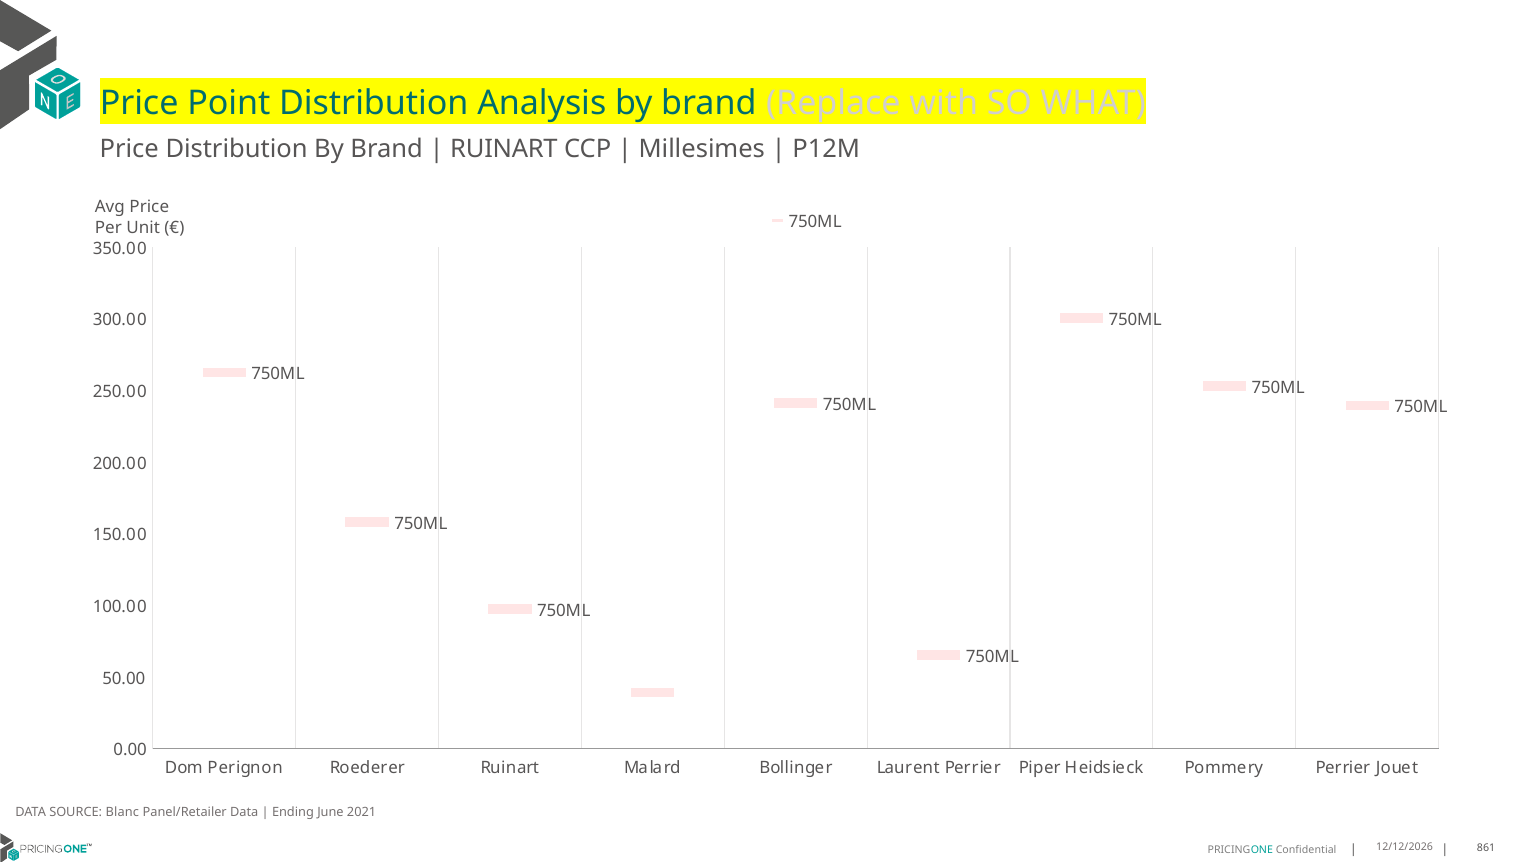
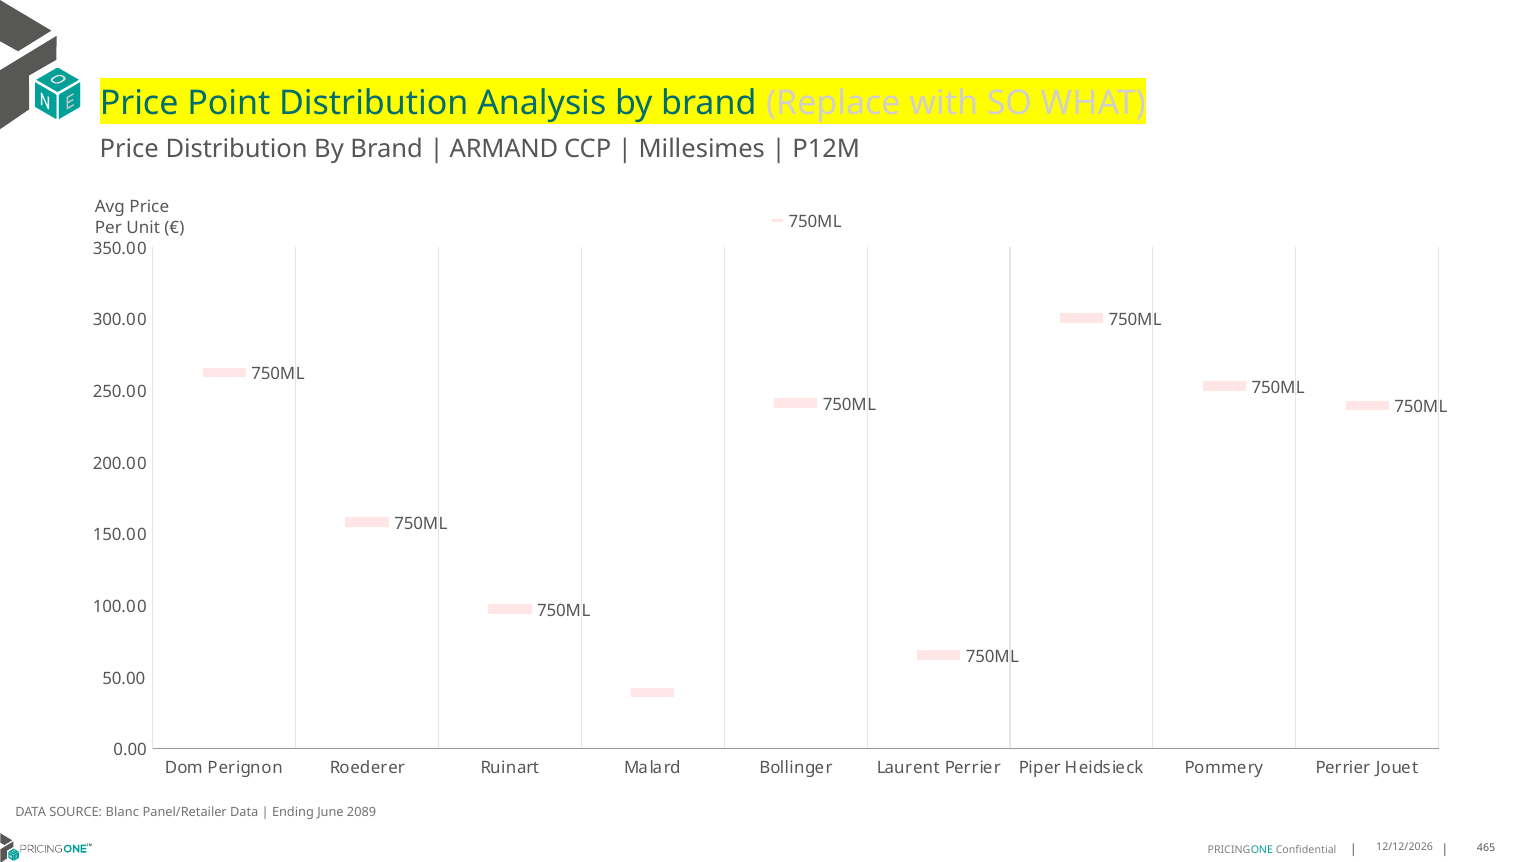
RUINART at (504, 149): RUINART -> ARMAND
2021: 2021 -> 2089
861: 861 -> 465
